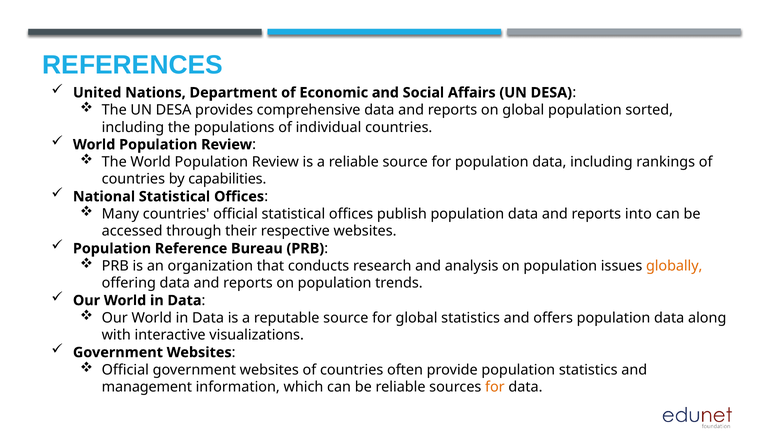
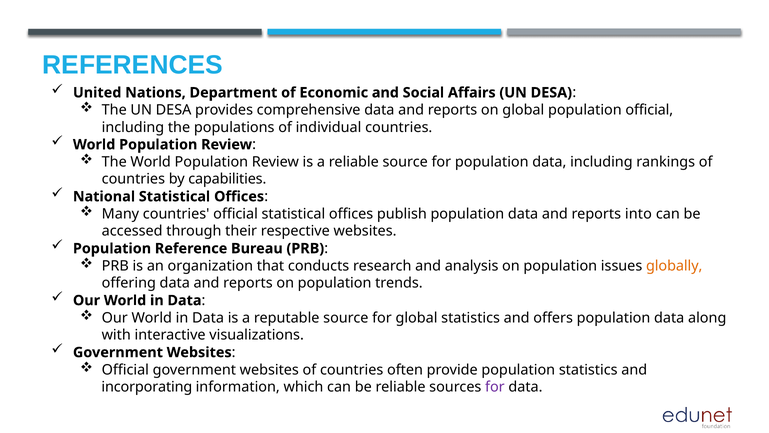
population sorted: sorted -> official
management: management -> incorporating
for at (495, 387) colour: orange -> purple
